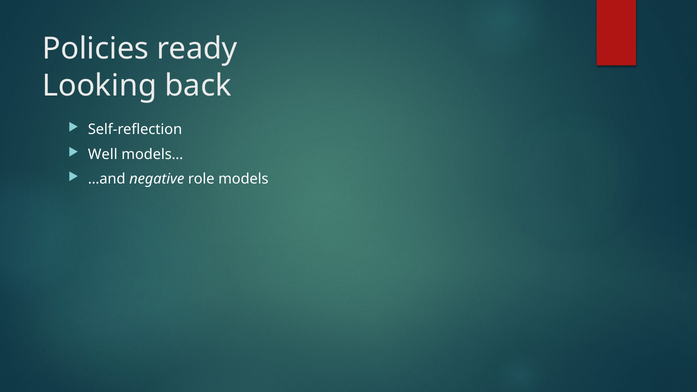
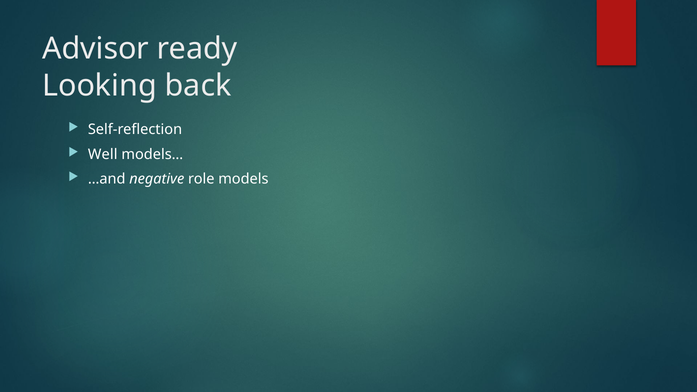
Policies: Policies -> Advisor
